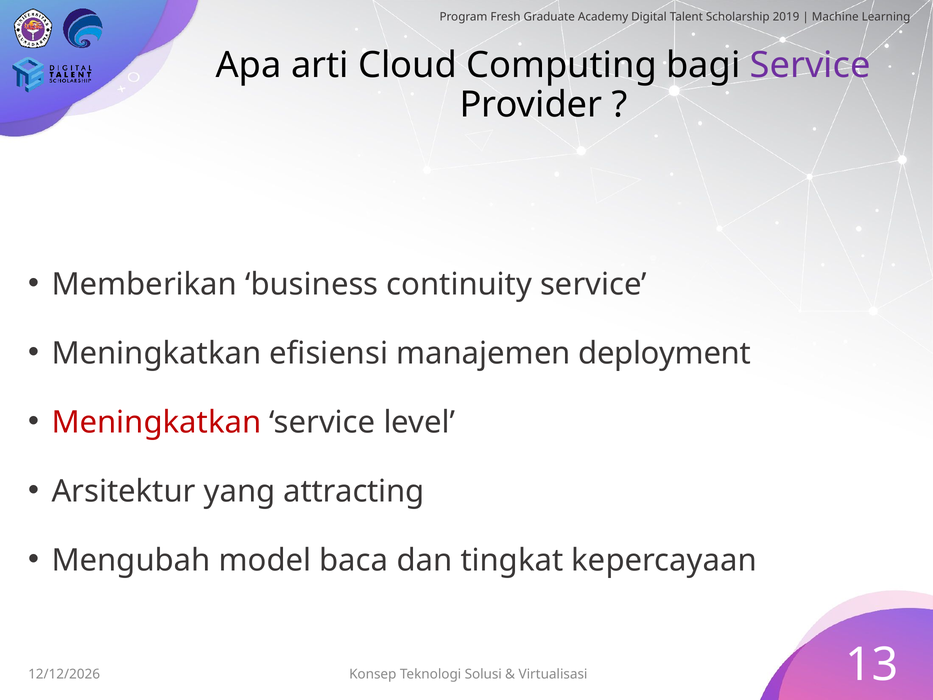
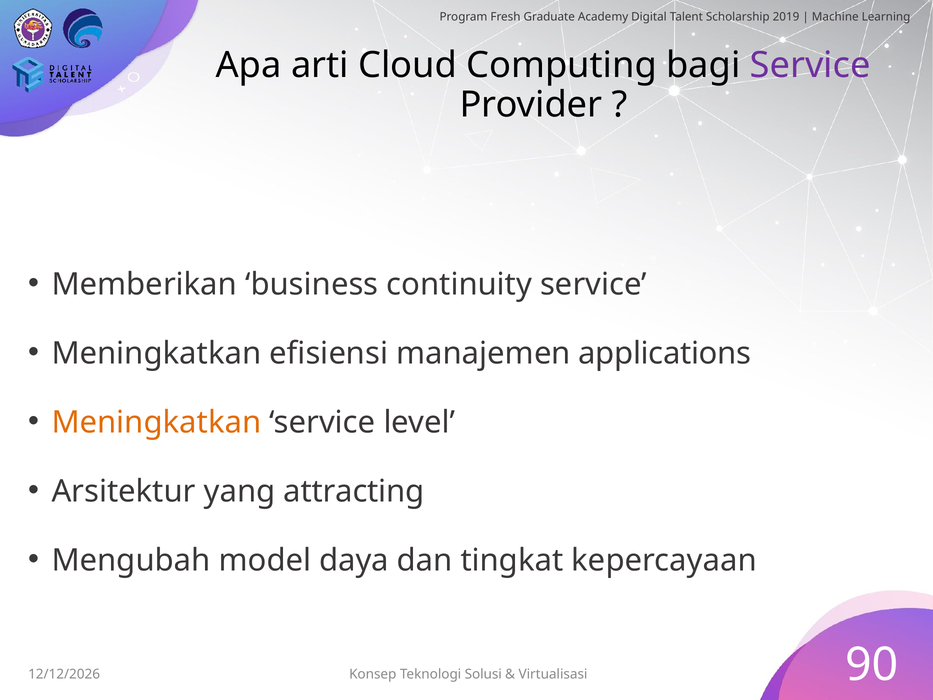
deployment: deployment -> applications
Meningkatkan at (156, 422) colour: red -> orange
baca: baca -> daya
13: 13 -> 90
